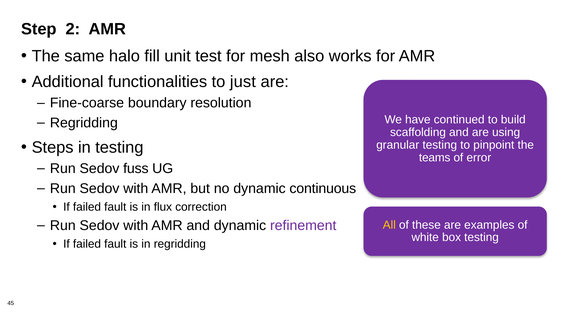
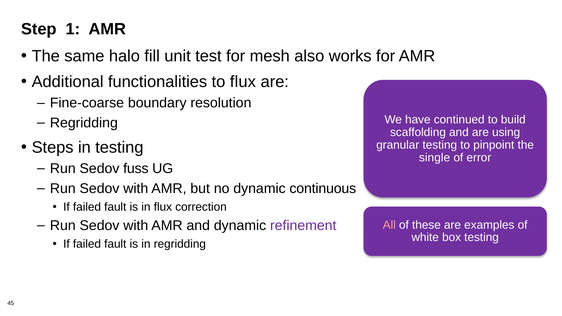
2: 2 -> 1
to just: just -> flux
teams: teams -> single
All colour: yellow -> pink
